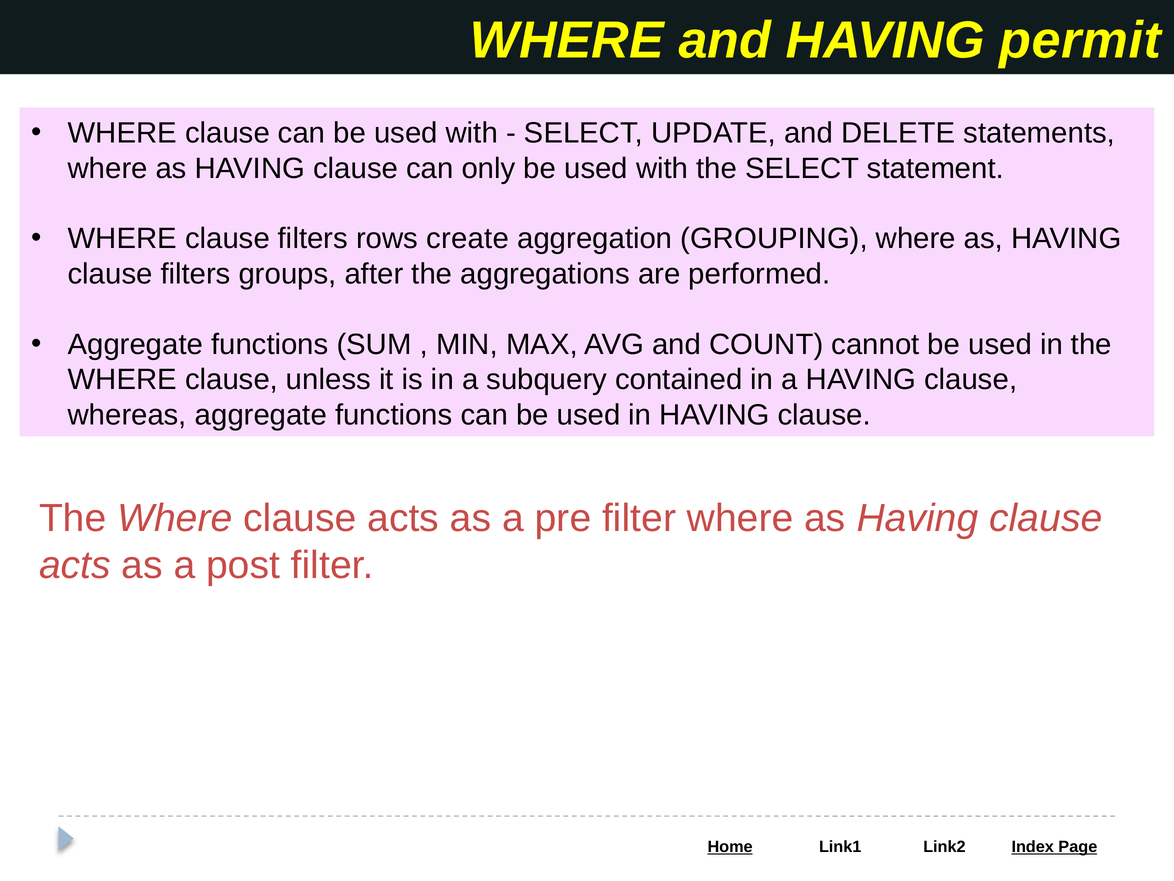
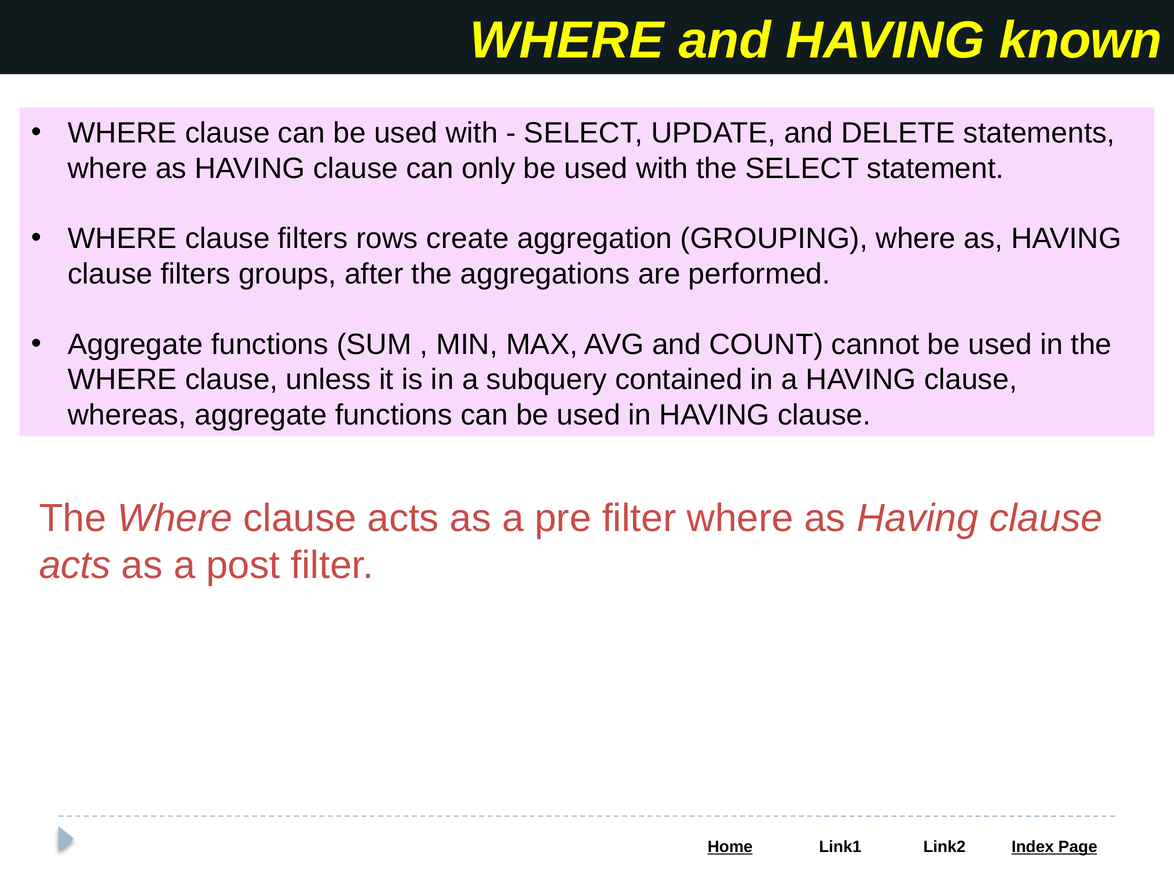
permit: permit -> known
